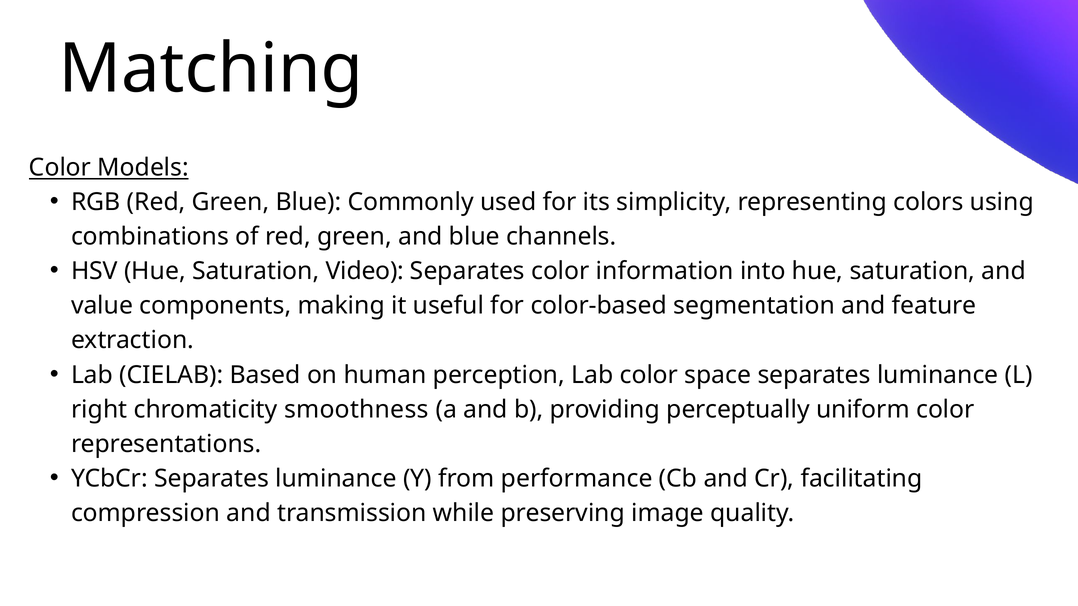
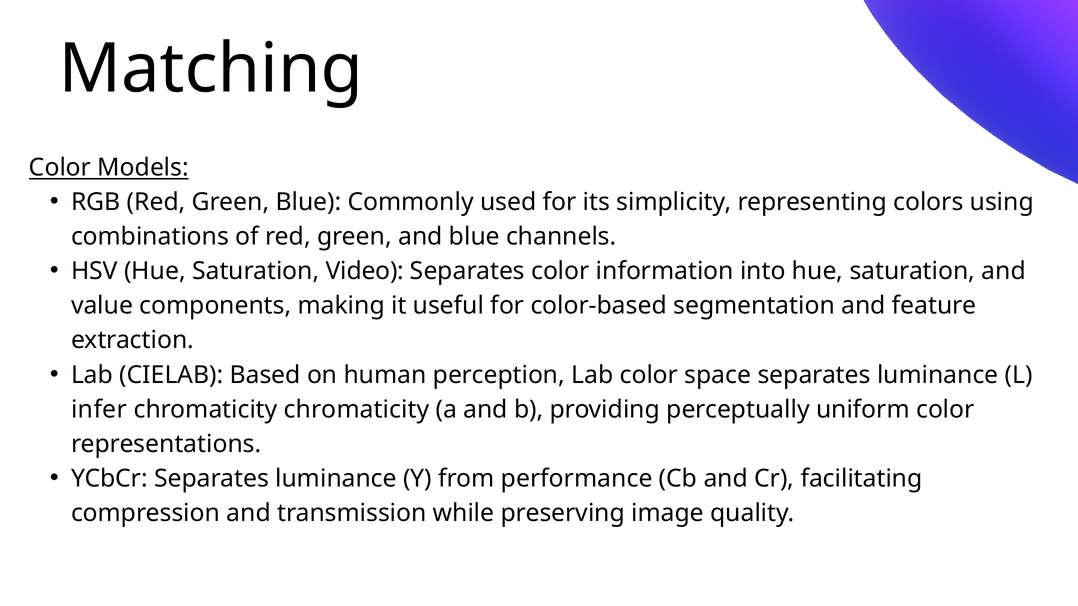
right: right -> infer
chromaticity smoothness: smoothness -> chromaticity
